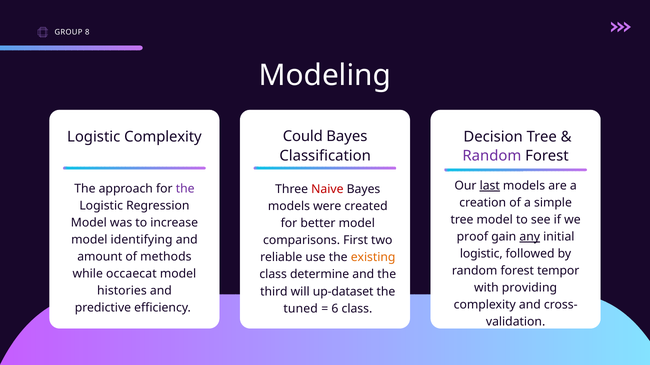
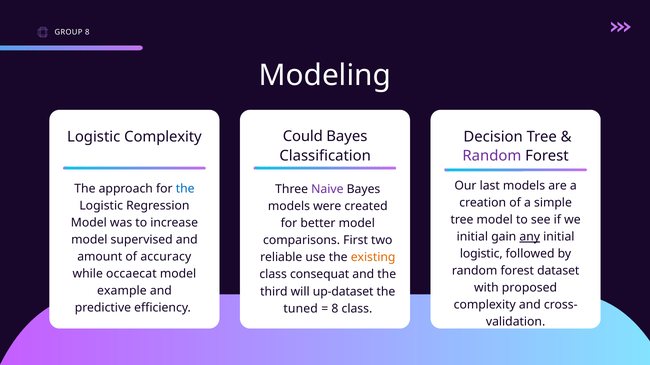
last underline: present -> none
the at (185, 189) colour: purple -> blue
Naive colour: red -> purple
proof at (472, 237): proof -> initial
identifying: identifying -> supervised
methods: methods -> accuracy
tempor: tempor -> dataset
determine: determine -> consequat
providing: providing -> proposed
histories: histories -> example
6 at (335, 309): 6 -> 8
